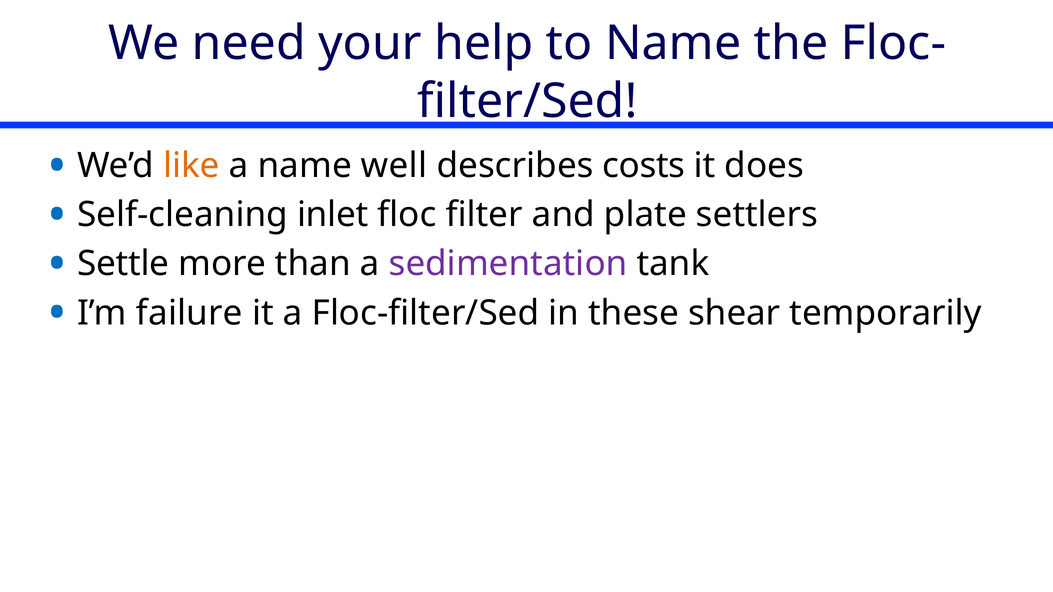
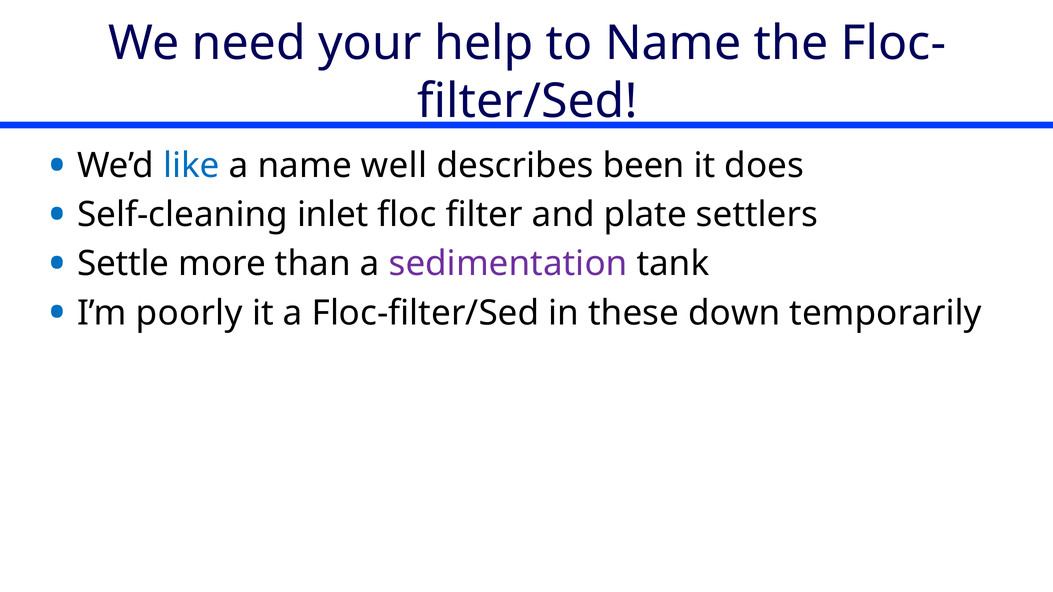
like colour: orange -> blue
costs: costs -> been
failure: failure -> poorly
shear: shear -> down
